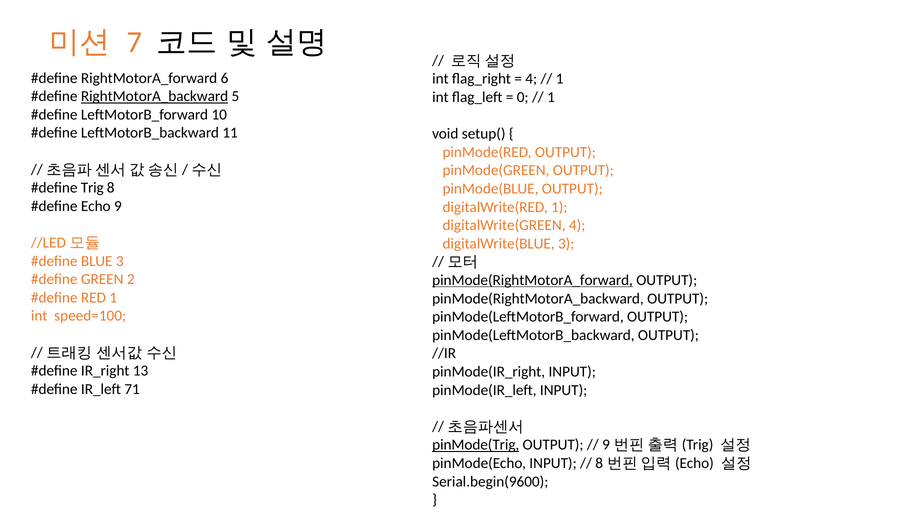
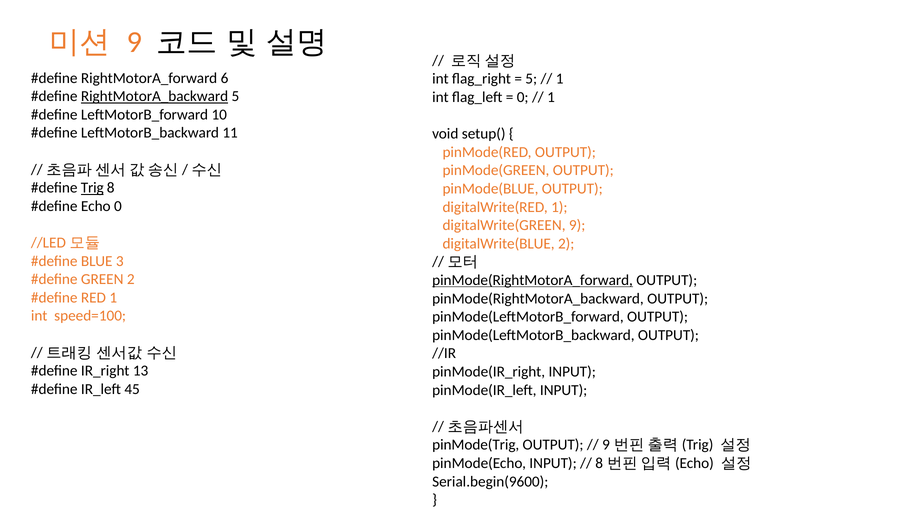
7 at (134, 42): 7 -> 9
4 at (531, 79): 4 -> 5
Trig underline: none -> present
Echo 9: 9 -> 0
digitalWrite(GREEN 4: 4 -> 9
digitalWrite(BLUE 3: 3 -> 2
71: 71 -> 45
pinMode(Trig underline: present -> none
